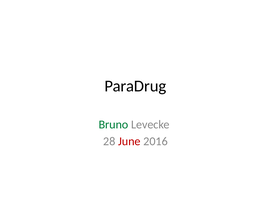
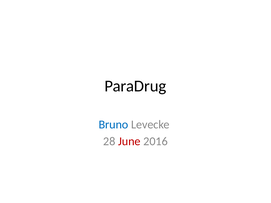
Bruno colour: green -> blue
